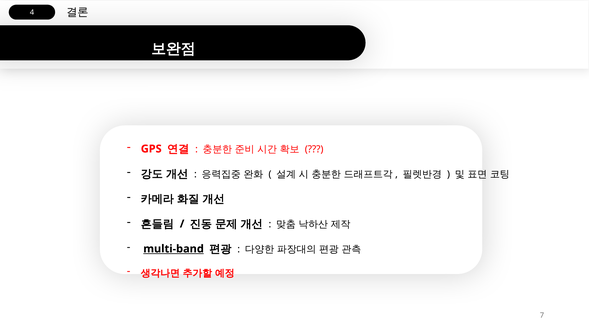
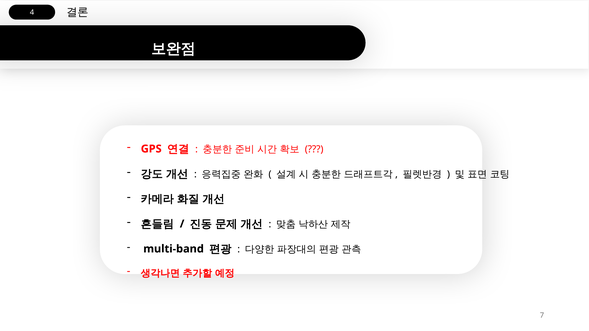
multi-band underline: present -> none
